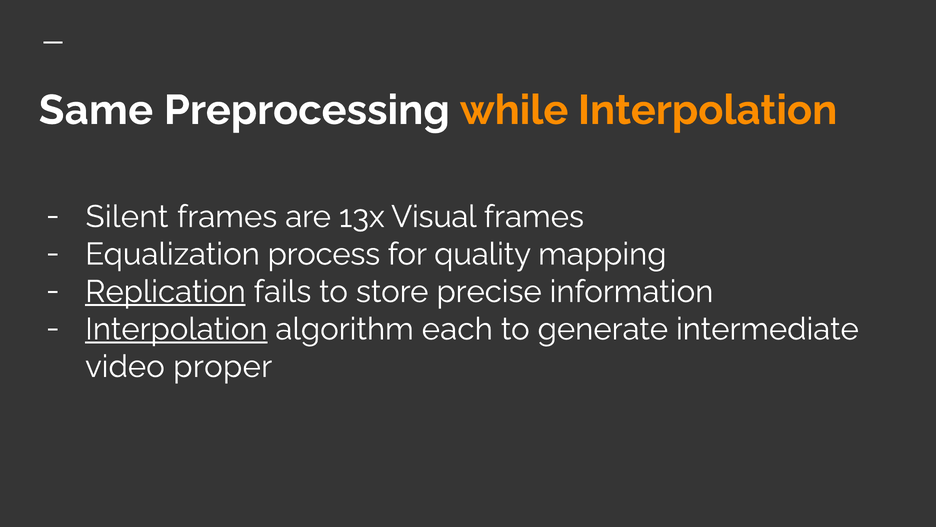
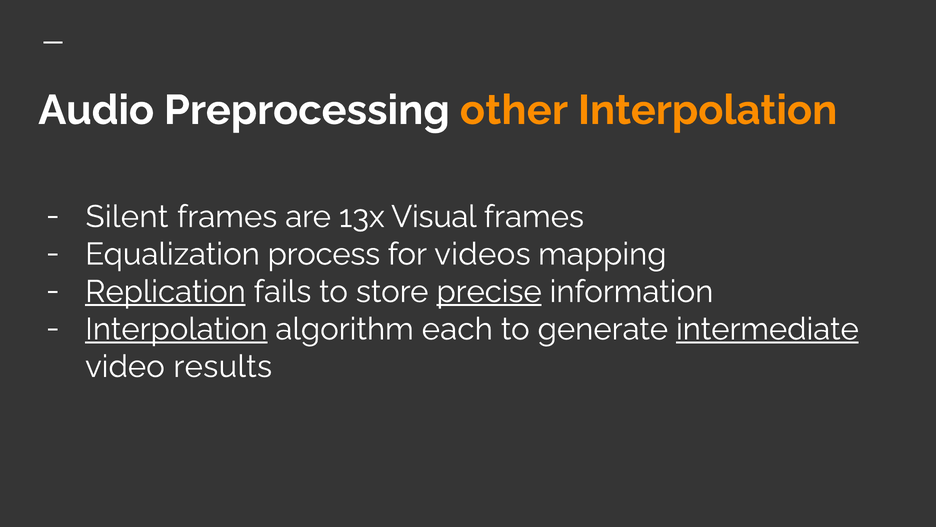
Same: Same -> Audio
while: while -> other
quality: quality -> videos
precise underline: none -> present
intermediate underline: none -> present
proper: proper -> results
